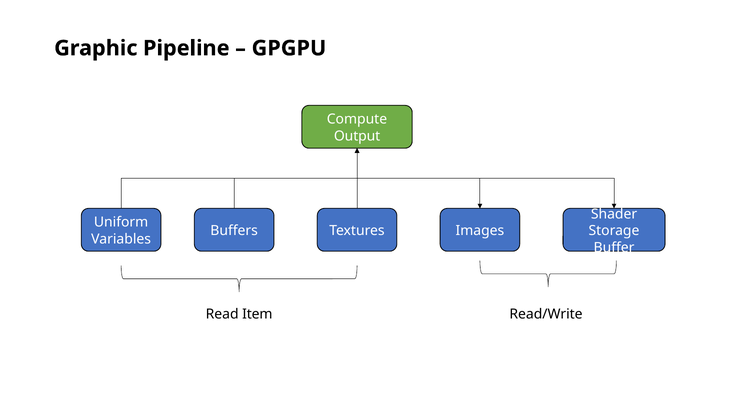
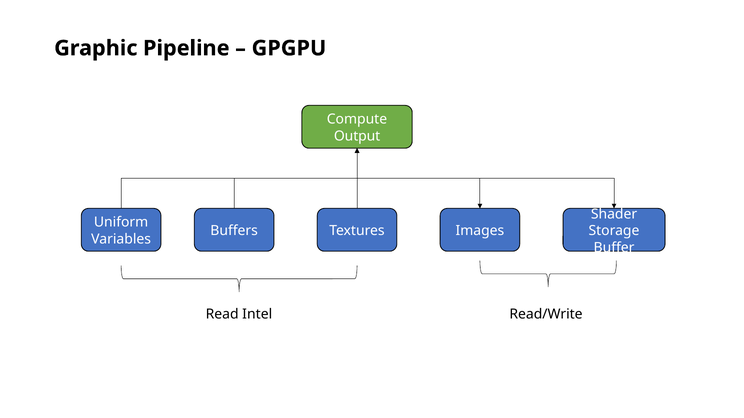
Item: Item -> Intel
